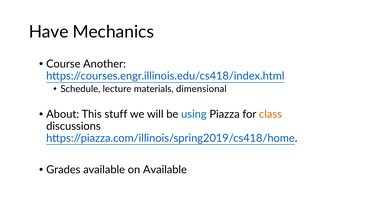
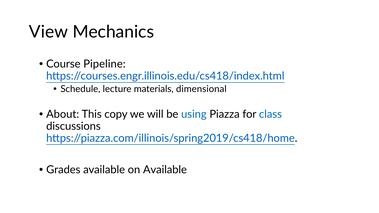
Have: Have -> View
Another: Another -> Pipeline
stuff: stuff -> copy
class colour: orange -> blue
